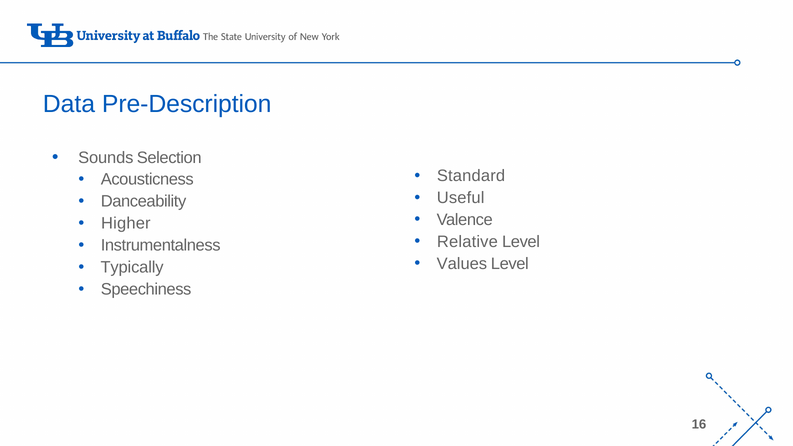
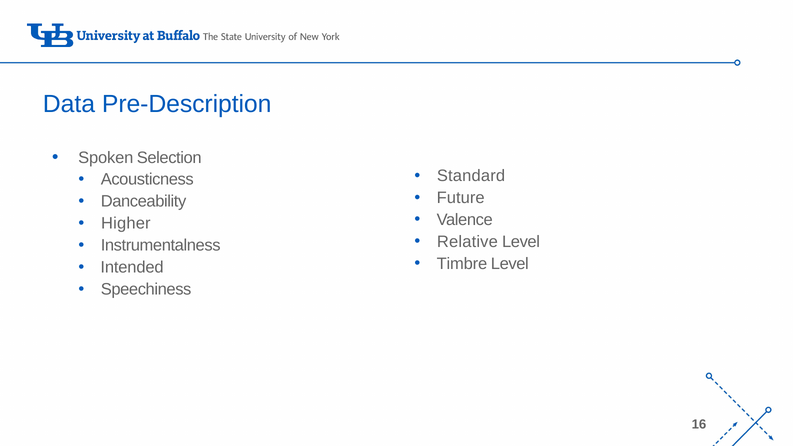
Sounds: Sounds -> Spoken
Useful: Useful -> Future
Values: Values -> Timbre
Typically: Typically -> Intended
